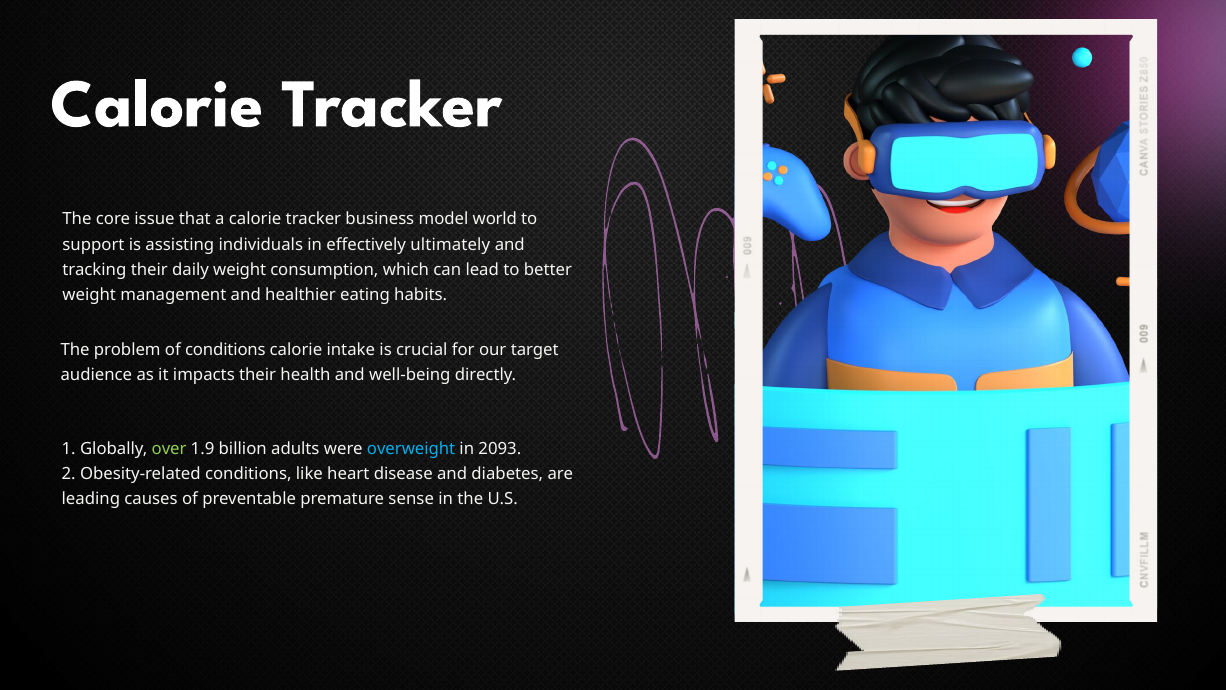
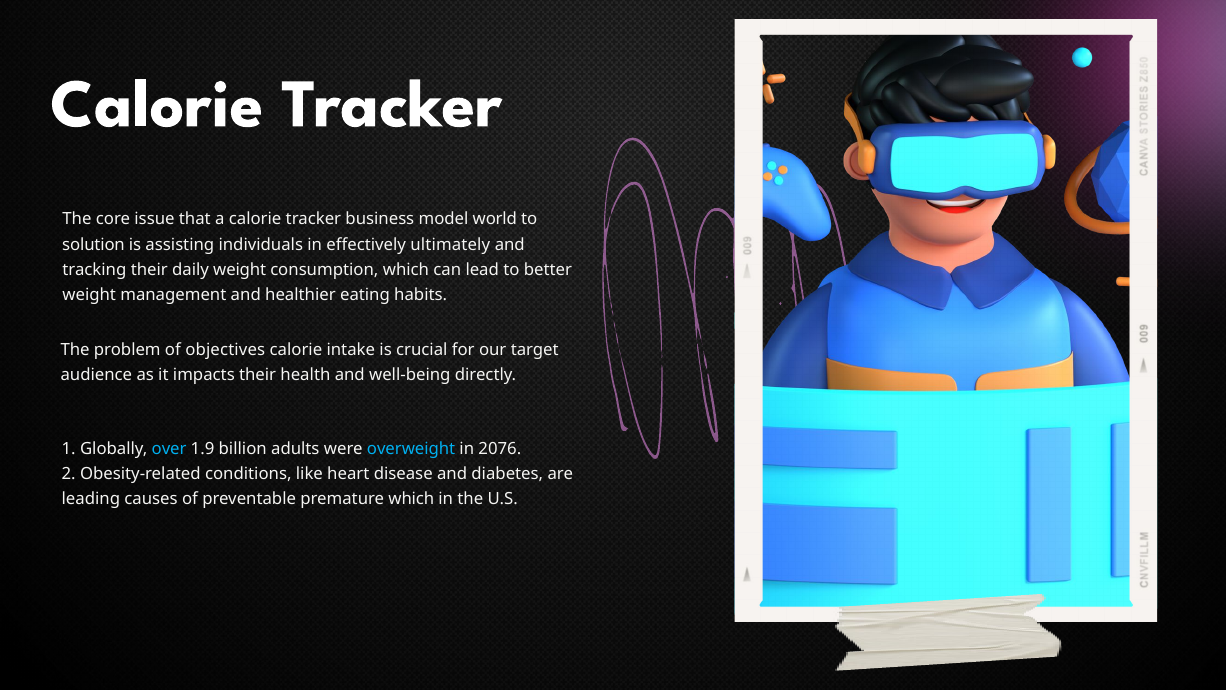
support: support -> solution
of conditions: conditions -> objectives
over colour: light green -> light blue
2093: 2093 -> 2076
premature sense: sense -> which
